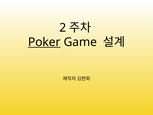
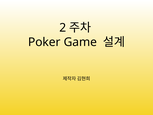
Poker underline: present -> none
